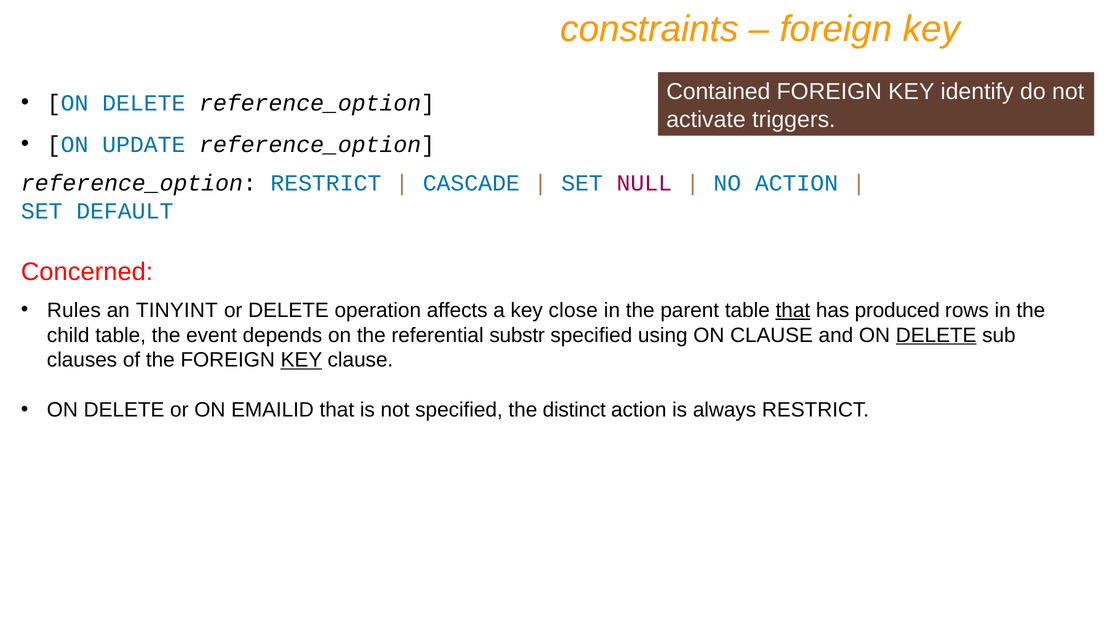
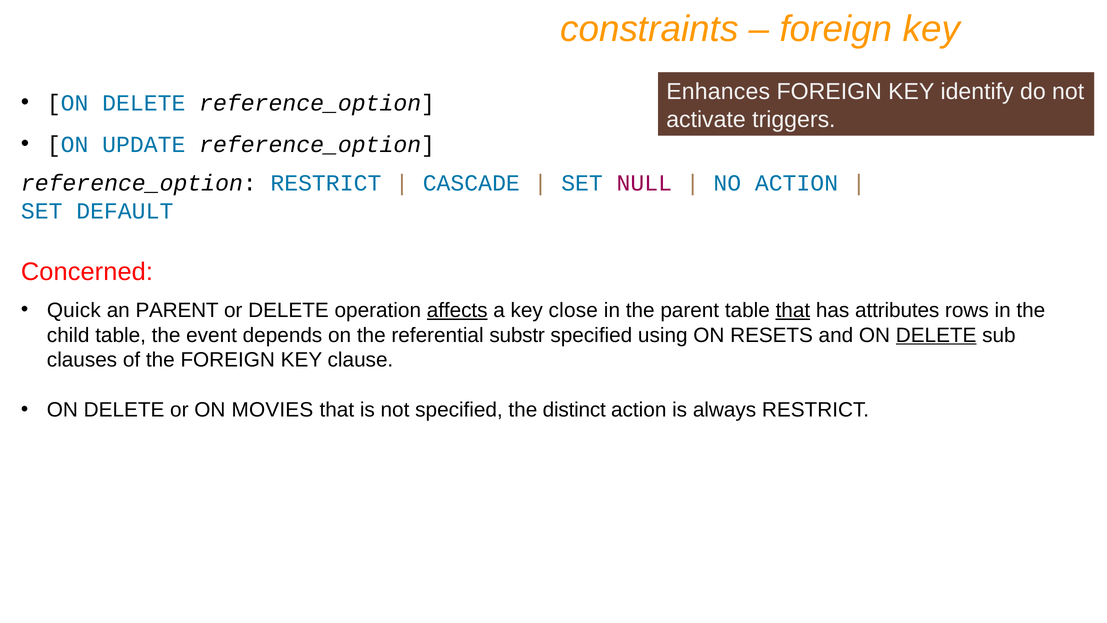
Contained: Contained -> Enhances
Rules: Rules -> Quick
an TINYINT: TINYINT -> PARENT
affects underline: none -> present
produced: produced -> attributes
ON CLAUSE: CLAUSE -> RESETS
KEY at (301, 360) underline: present -> none
EMAILID: EMAILID -> MOVIES
